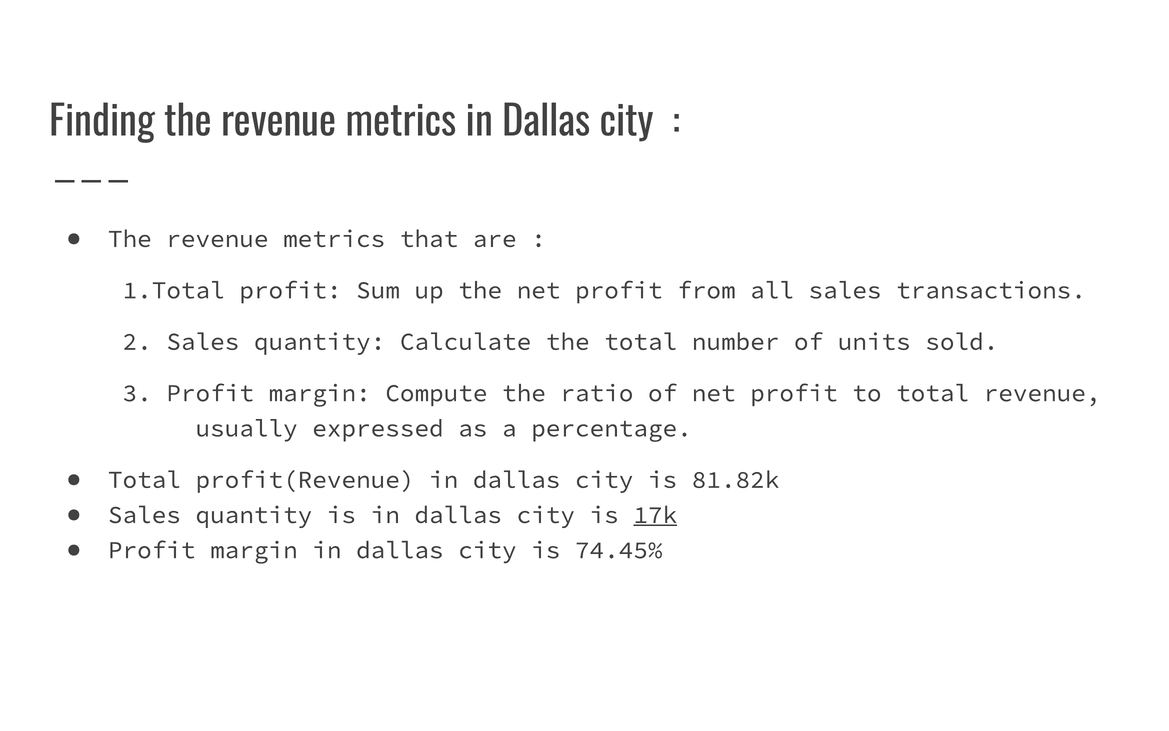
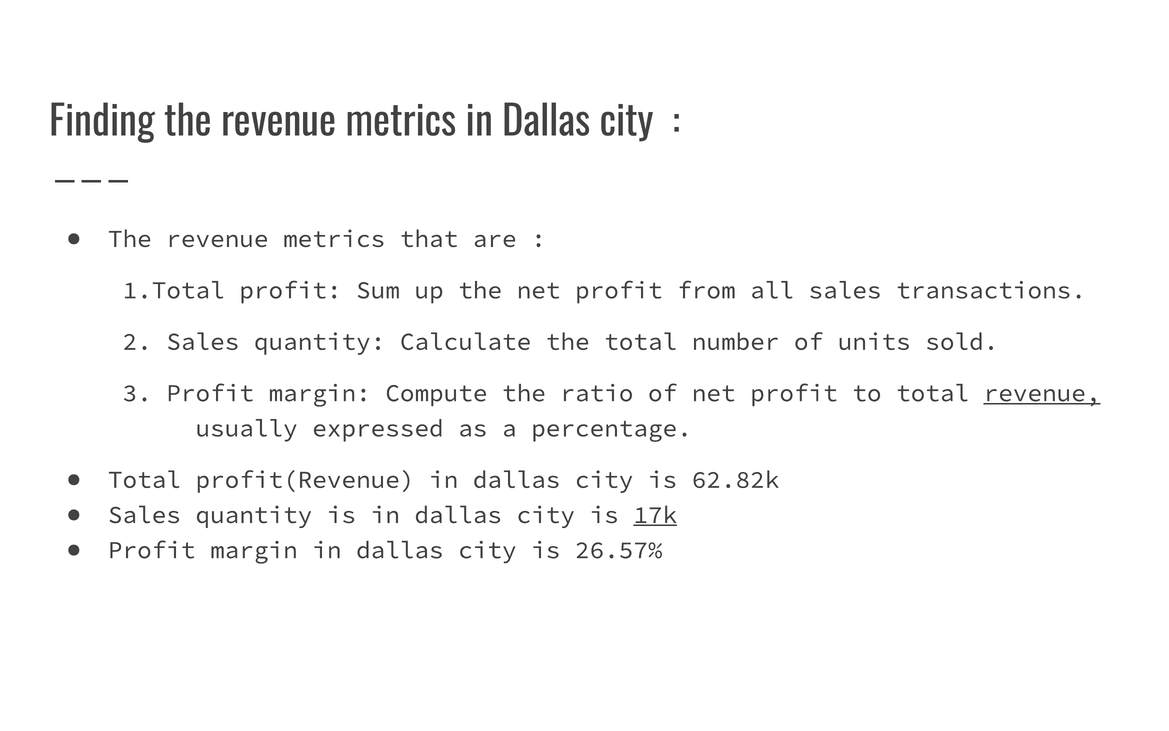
revenue at (1042, 393) underline: none -> present
81.82k: 81.82k -> 62.82k
74.45%: 74.45% -> 26.57%
